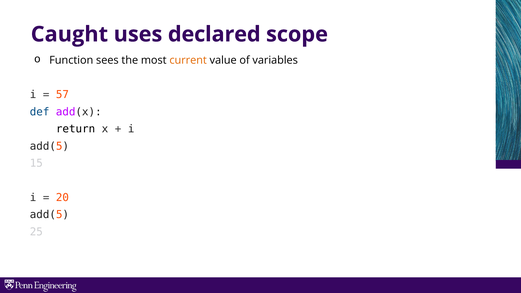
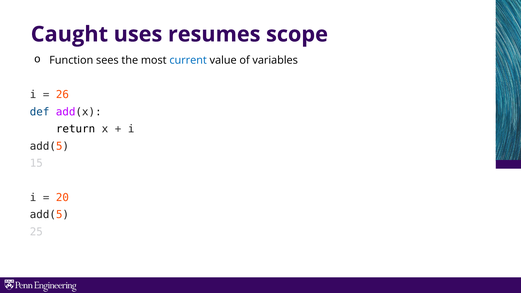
declared: declared -> resumes
current colour: orange -> blue
57: 57 -> 26
